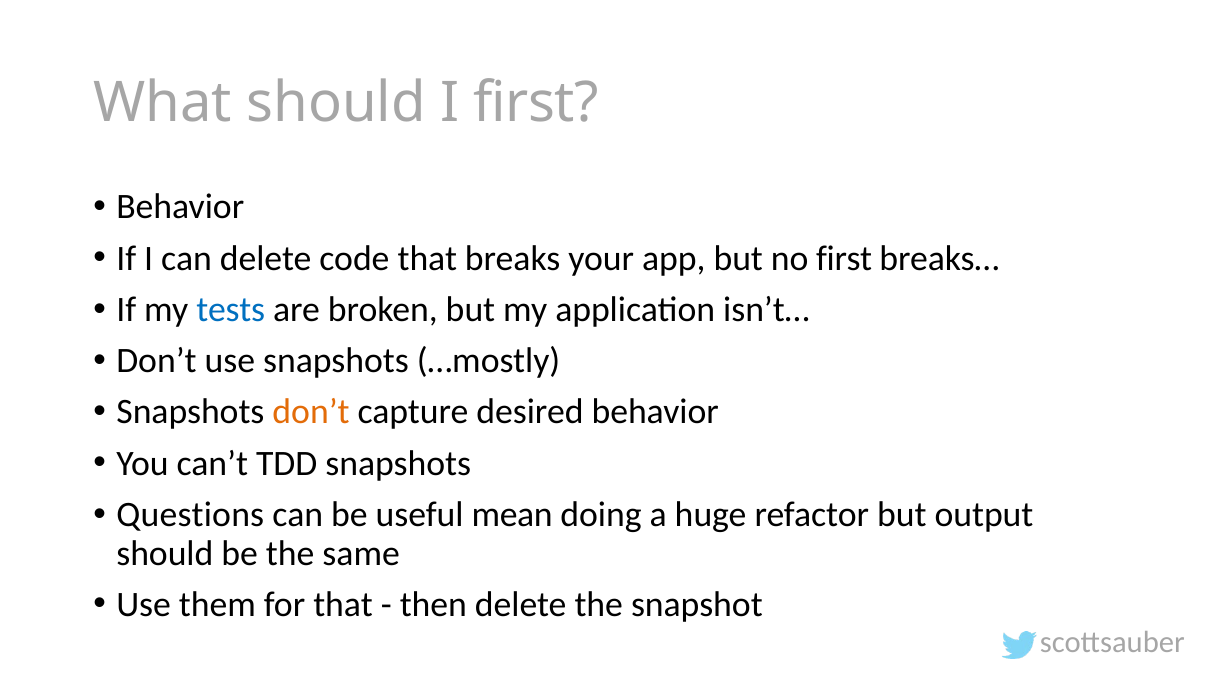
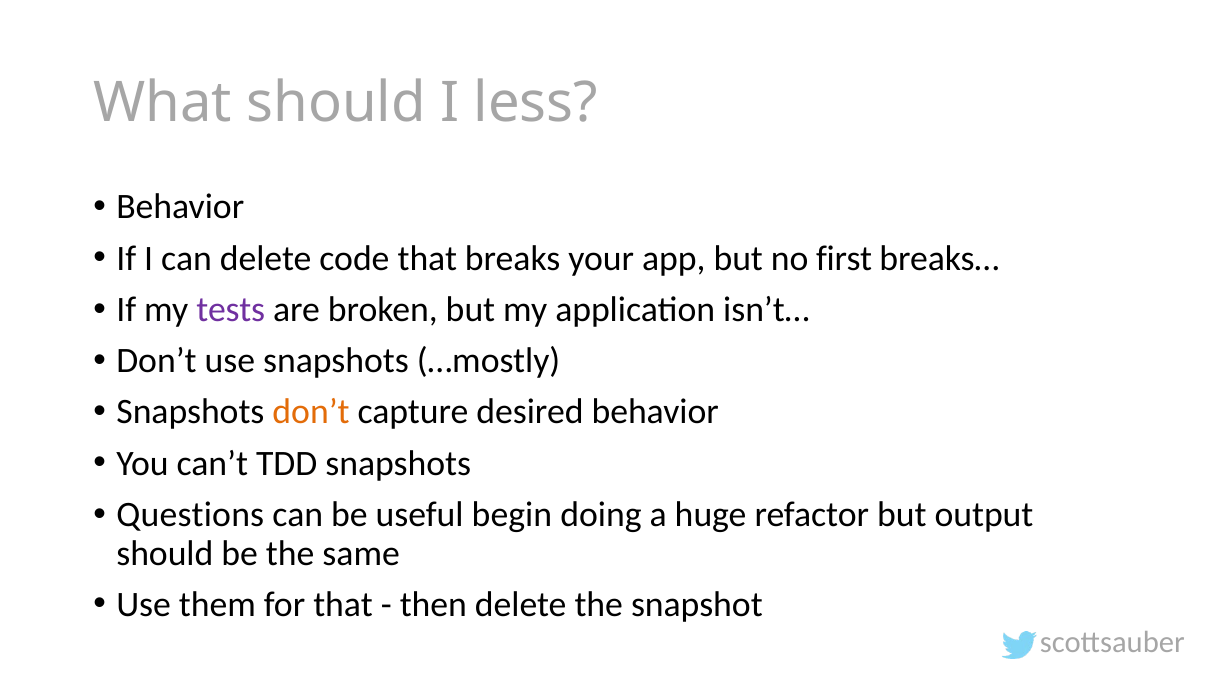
I first: first -> less
tests colour: blue -> purple
mean: mean -> begin
